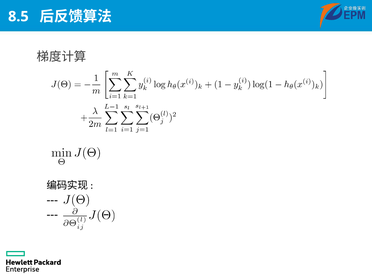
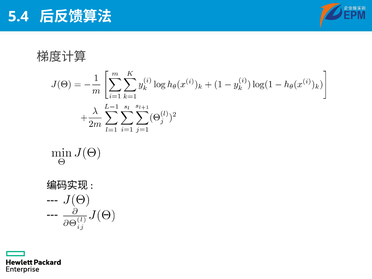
8.5: 8.5 -> 5.4
